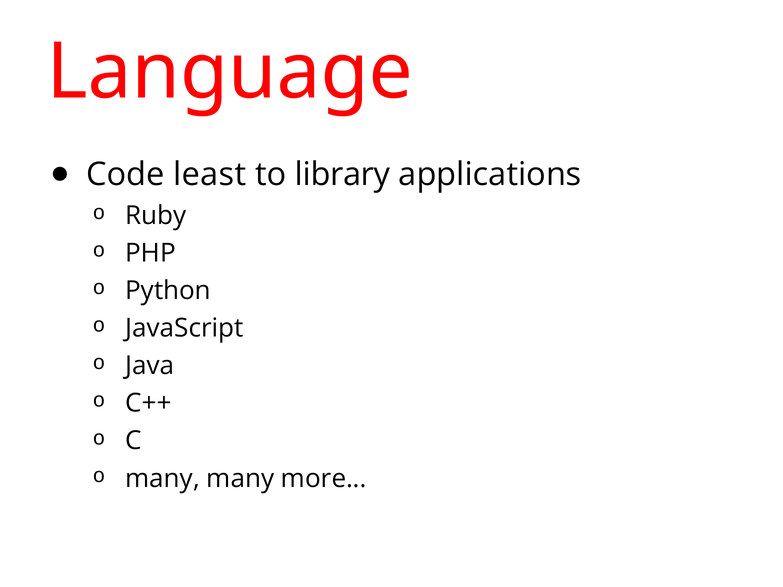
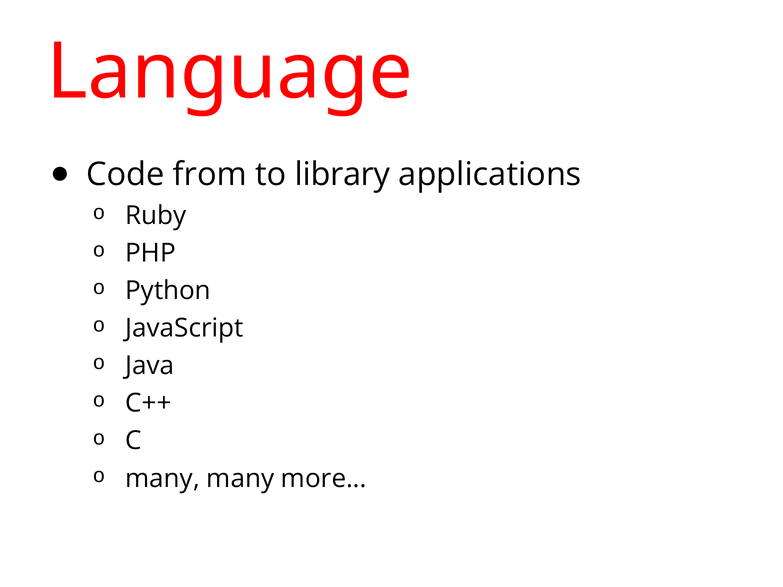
least: least -> from
